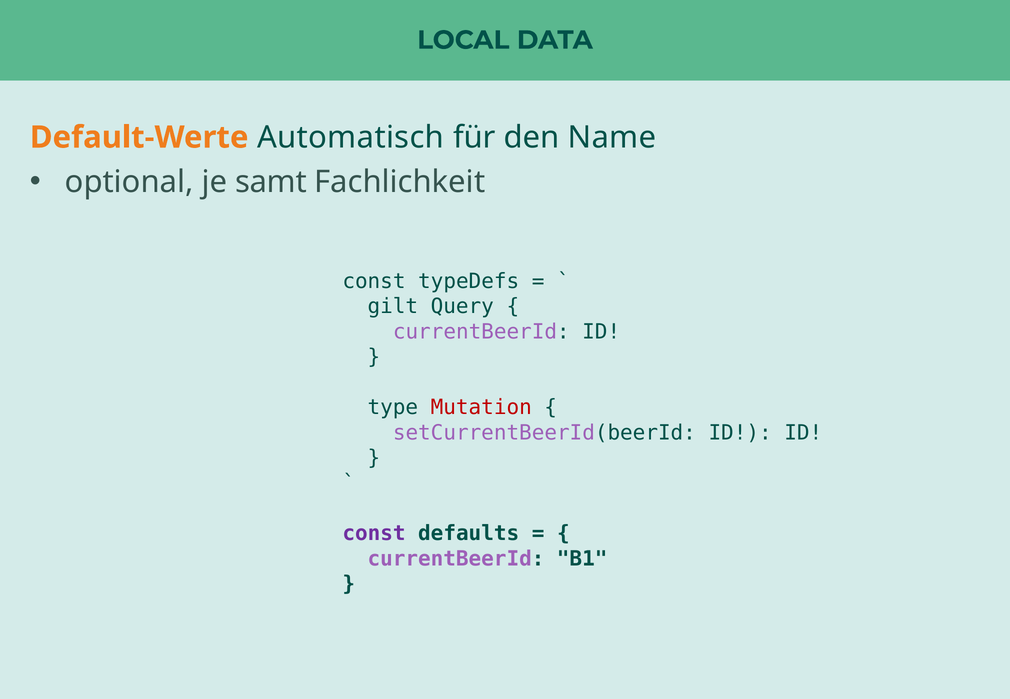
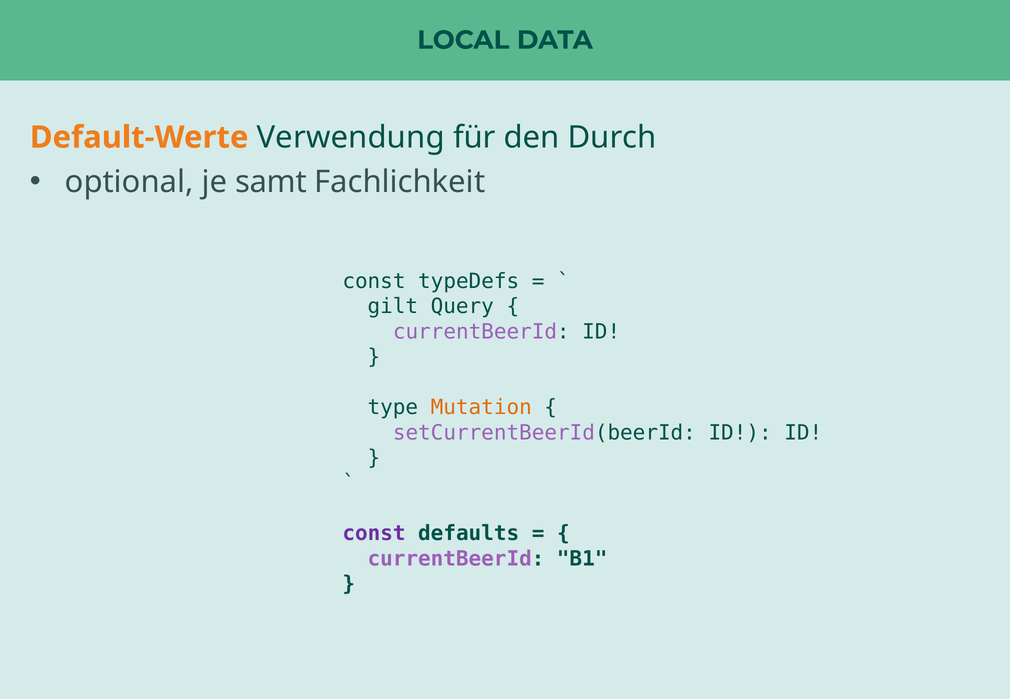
Automatisch: Automatisch -> Verwendung
Name: Name -> Durch
Mutation colour: red -> orange
